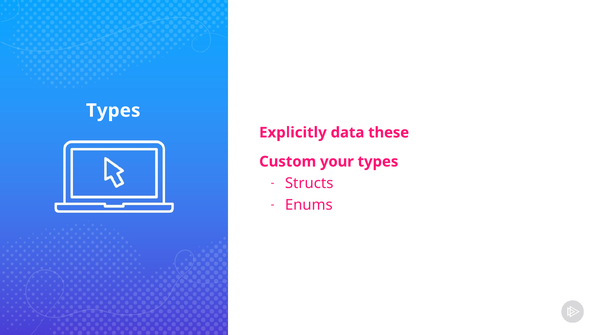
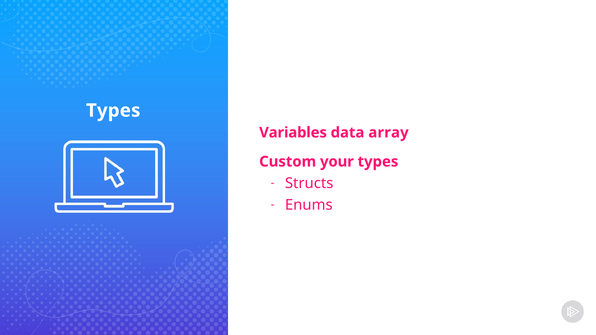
Explicitly: Explicitly -> Variables
these: these -> array
